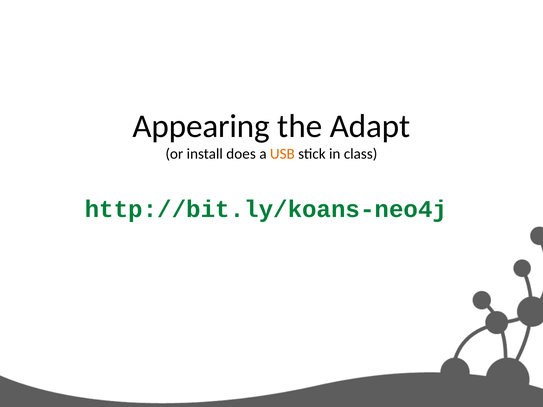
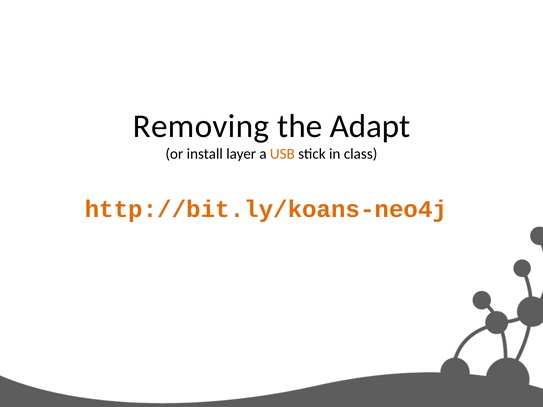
Appearing: Appearing -> Removing
does: does -> layer
http://bit.ly/koans-neo4j colour: green -> orange
